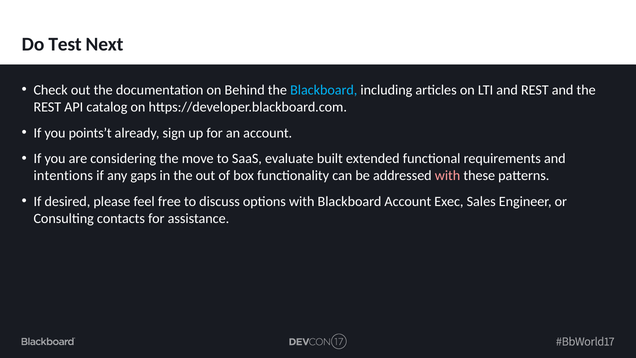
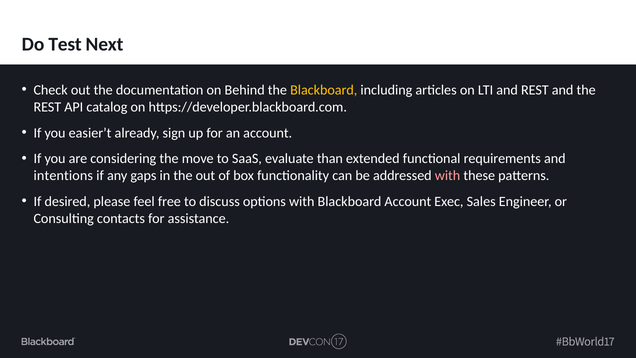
Blackboard at (324, 90) colour: light blue -> yellow
points’t: points’t -> easier’t
built: built -> than
